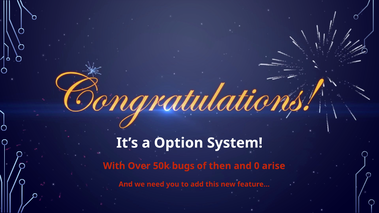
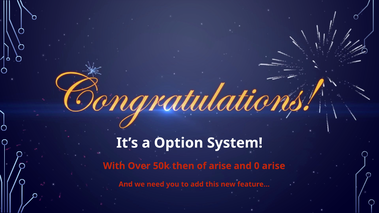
bugs: bugs -> then
of then: then -> arise
